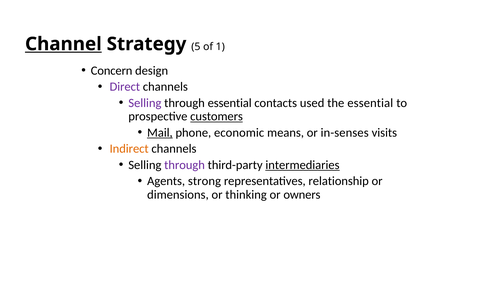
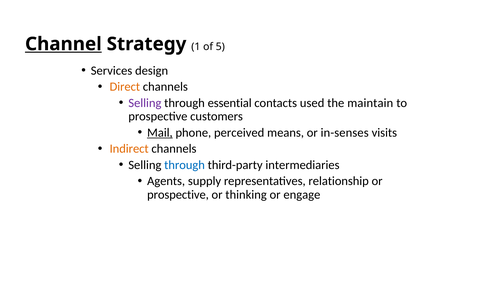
5: 5 -> 1
1: 1 -> 5
Concern: Concern -> Services
Direct colour: purple -> orange
the essential: essential -> maintain
customers underline: present -> none
economic: economic -> perceived
through at (185, 165) colour: purple -> blue
intermediaries underline: present -> none
strong: strong -> supply
dimensions at (178, 194): dimensions -> prospective
owners: owners -> engage
